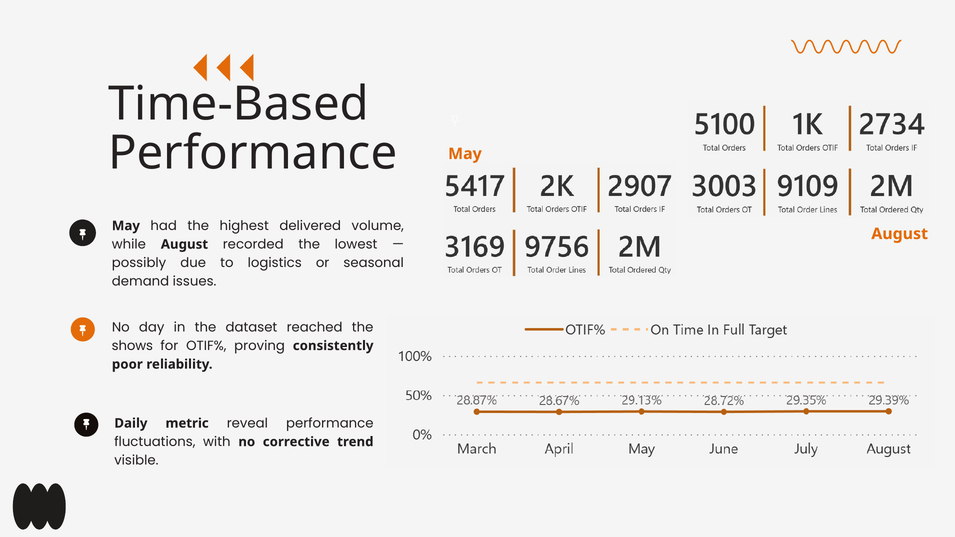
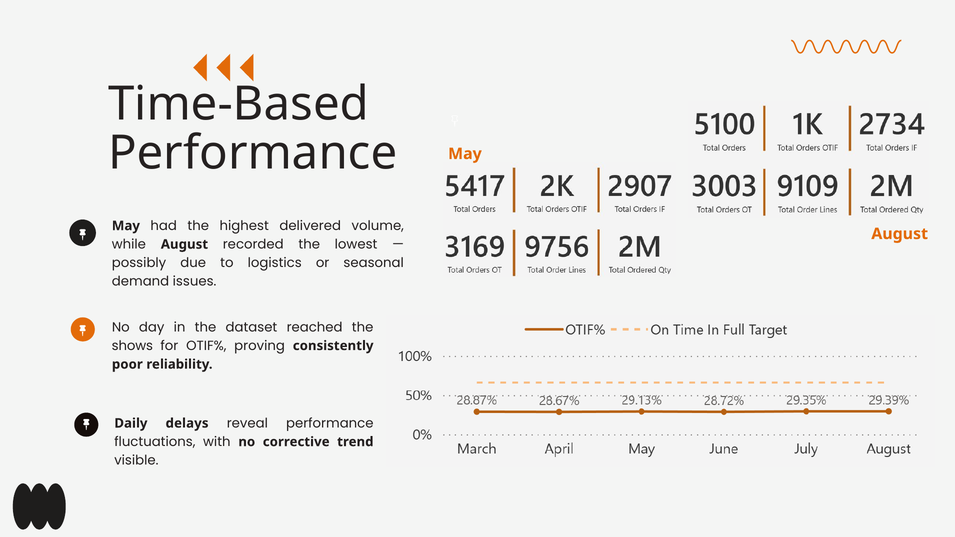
metric: metric -> delays
